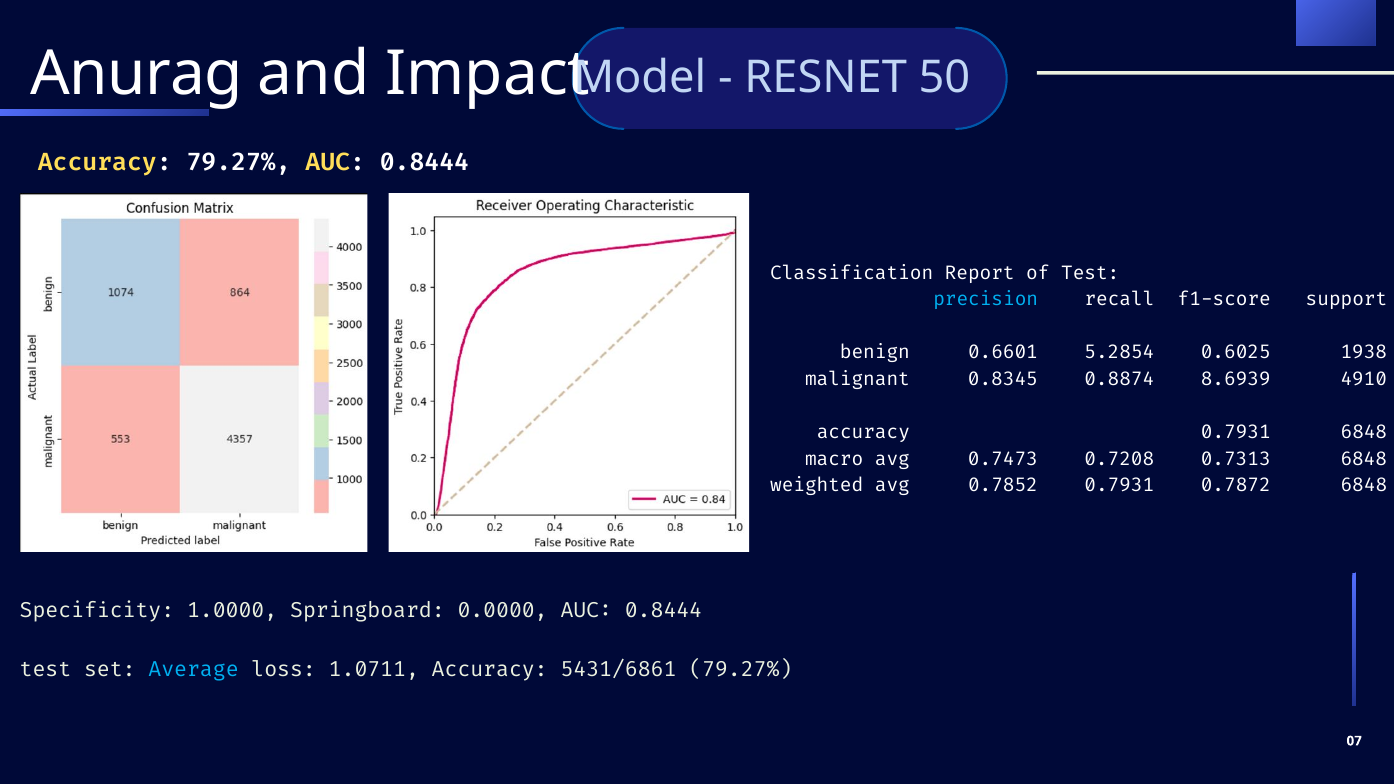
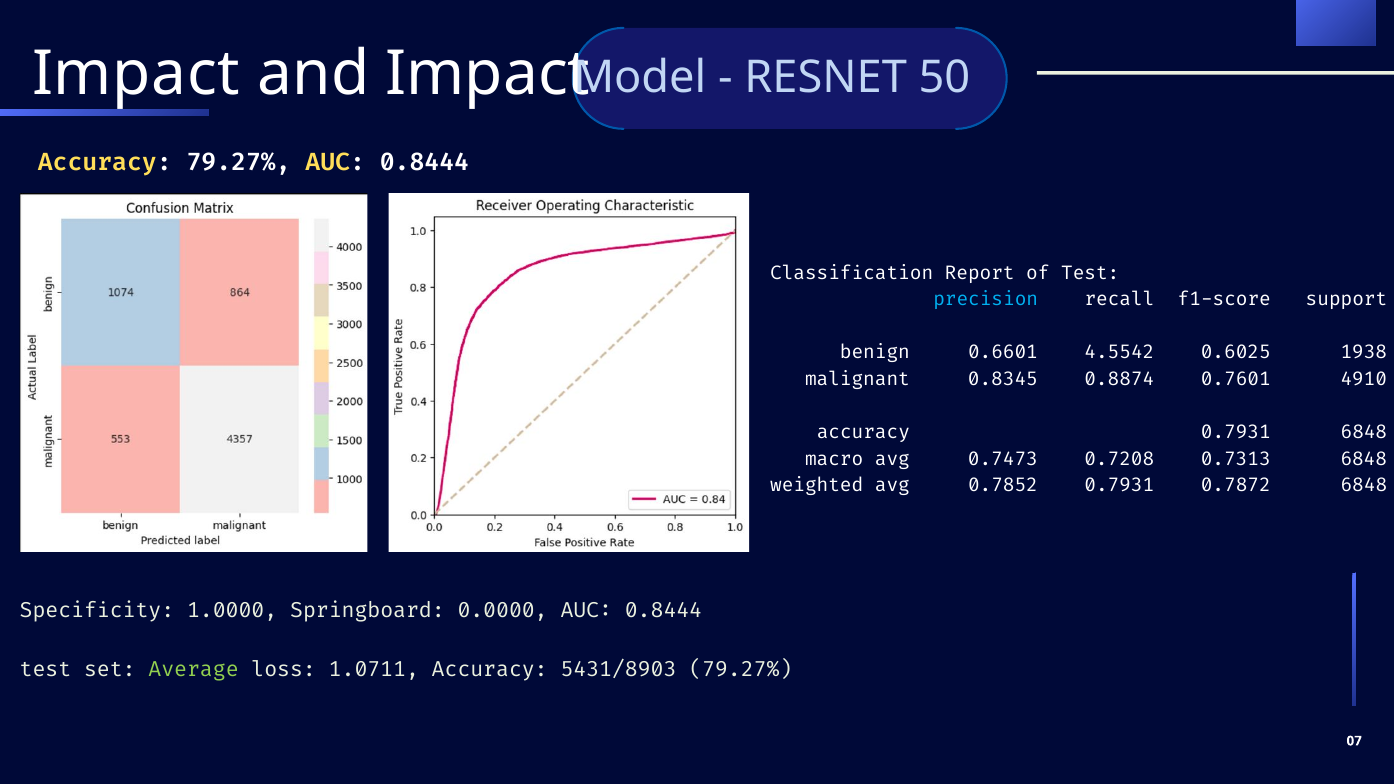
Anurag at (137, 74): Anurag -> Impact
5.2854: 5.2854 -> 4.5542
8.6939: 8.6939 -> 0.7601
Average colour: light blue -> light green
5431/6861: 5431/6861 -> 5431/8903
